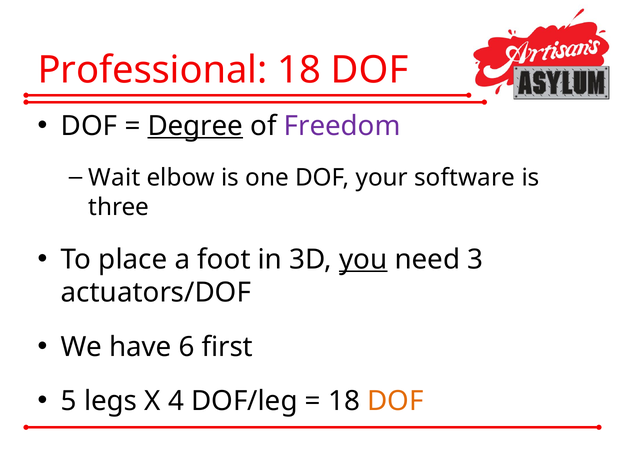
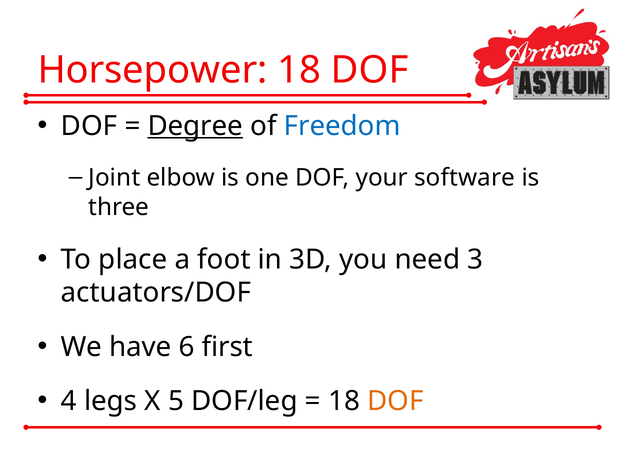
Professional: Professional -> Horsepower
Freedom colour: purple -> blue
Wait: Wait -> Joint
you underline: present -> none
5: 5 -> 4
4: 4 -> 5
